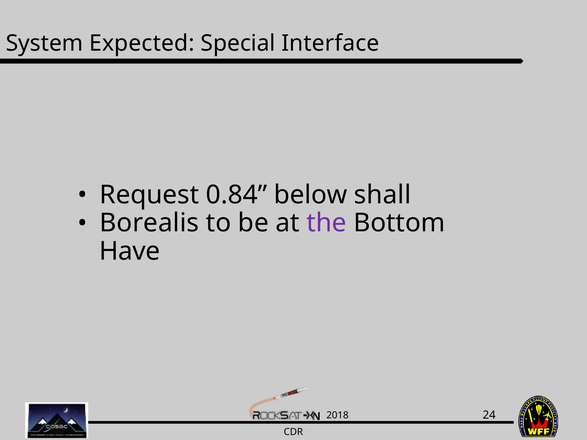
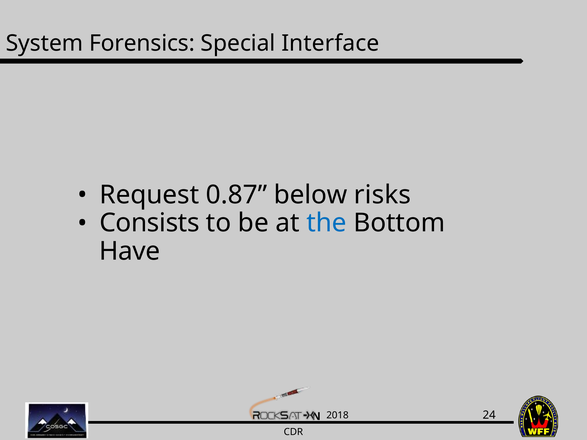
Expected: Expected -> Forensics
0.84: 0.84 -> 0.87
shall: shall -> risks
Borealis: Borealis -> Consists
the colour: purple -> blue
